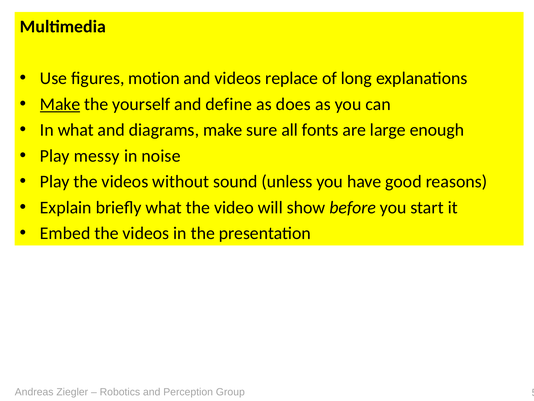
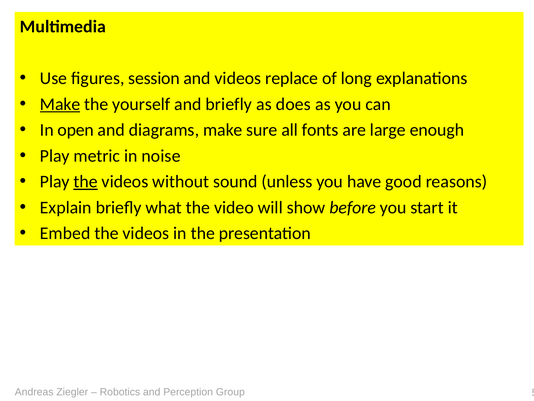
motion: motion -> session
and define: define -> briefly
In what: what -> open
messy: messy -> metric
the at (86, 181) underline: none -> present
